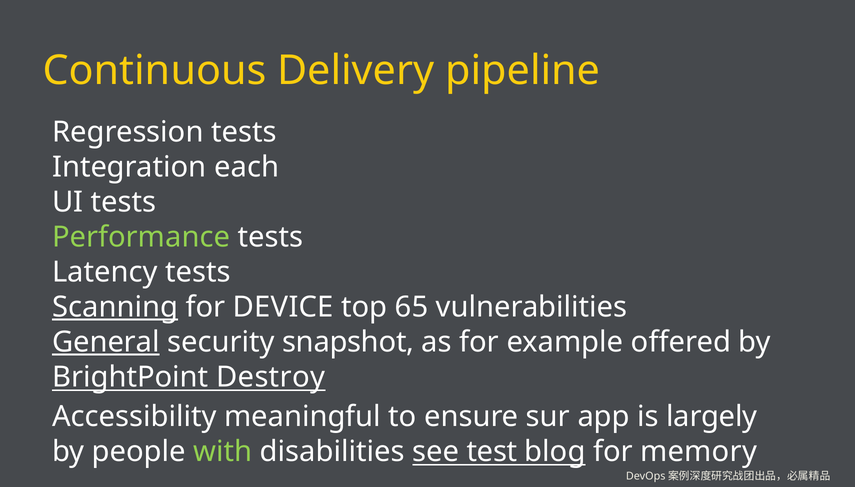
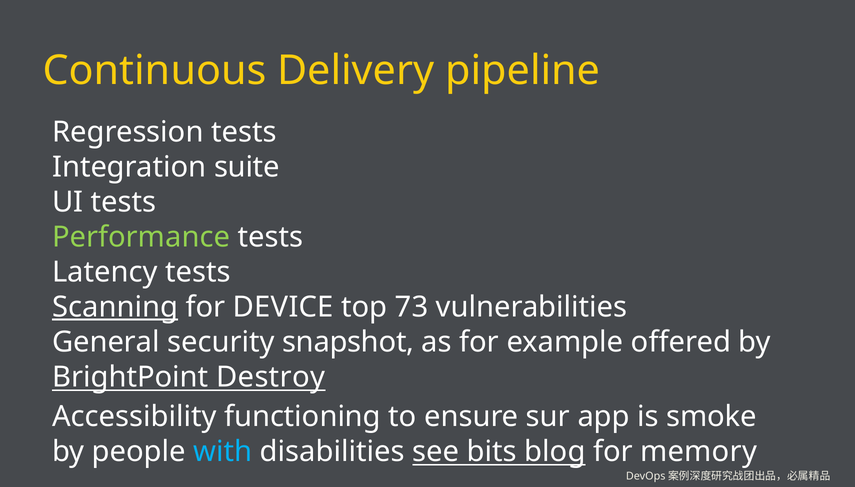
each: each -> suite
65: 65 -> 73
General underline: present -> none
meaningful: meaningful -> functioning
largely: largely -> smoke
with colour: light green -> light blue
test: test -> bits
